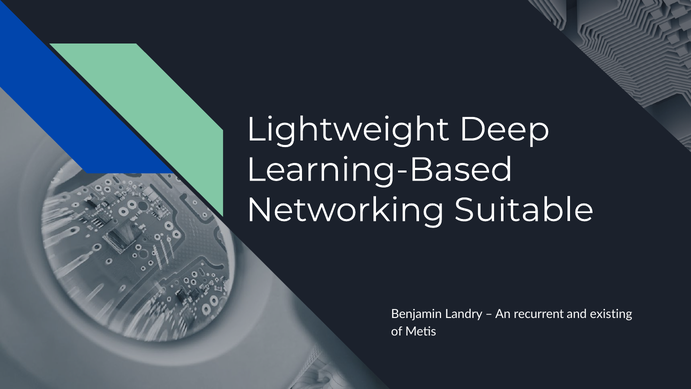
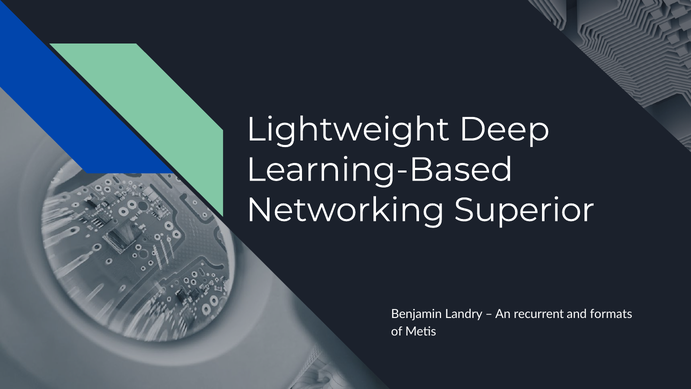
Suitable: Suitable -> Superior
existing: existing -> formats
